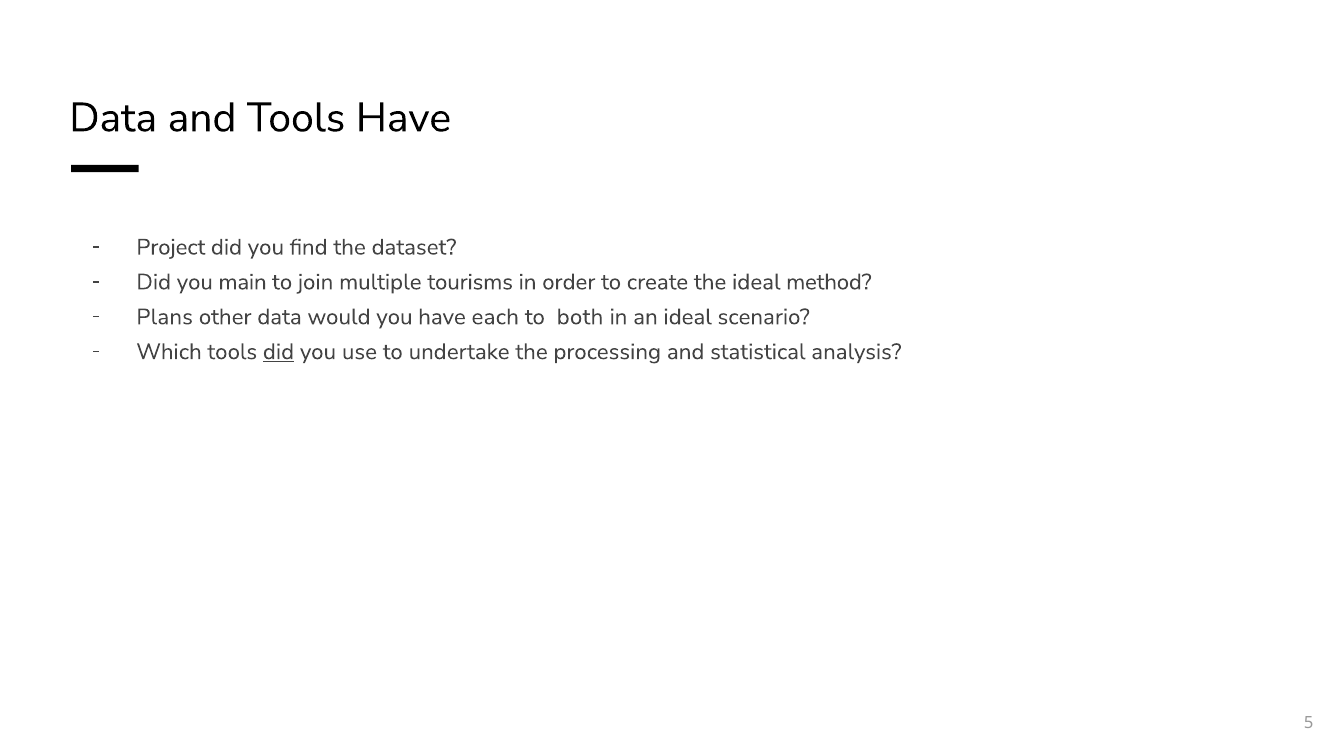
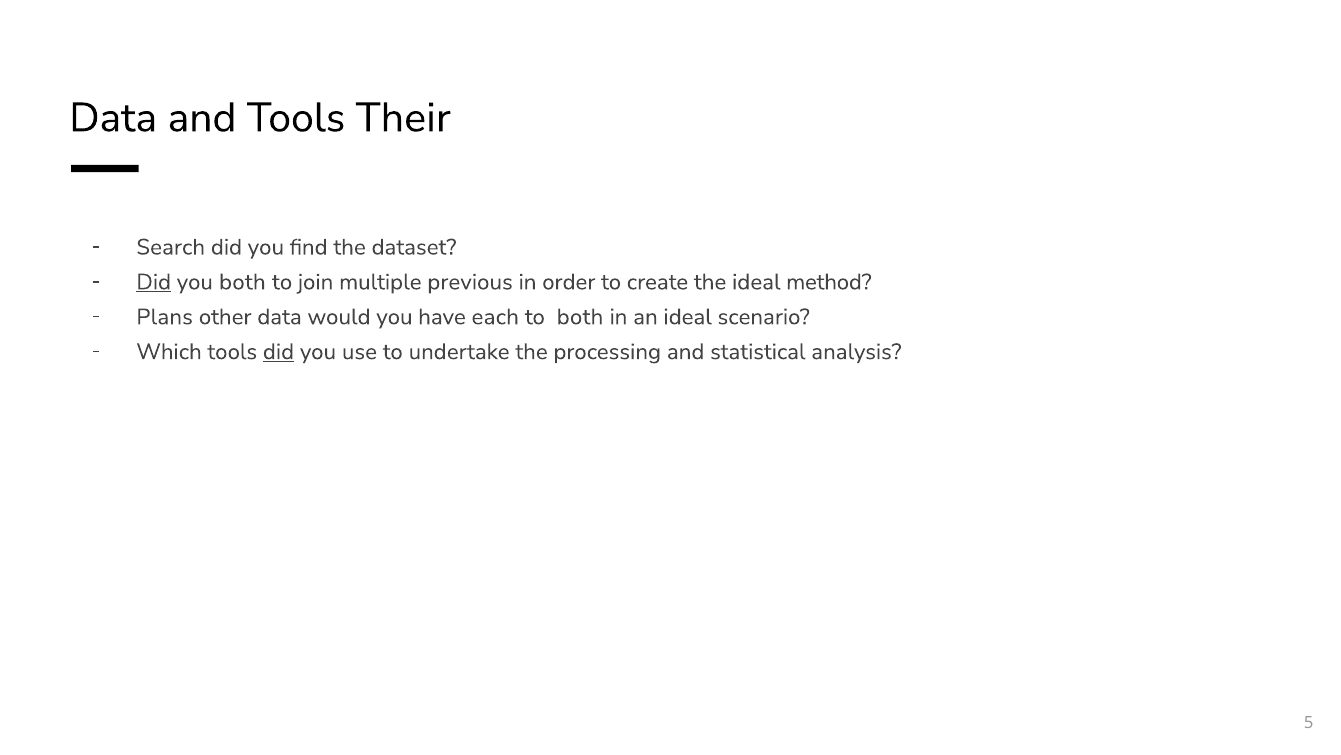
Tools Have: Have -> Their
Project: Project -> Search
Did at (154, 282) underline: none -> present
you main: main -> both
tourisms: tourisms -> previous
